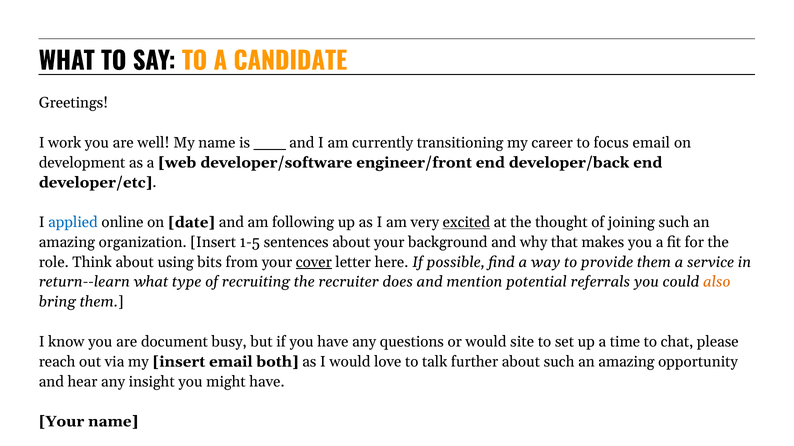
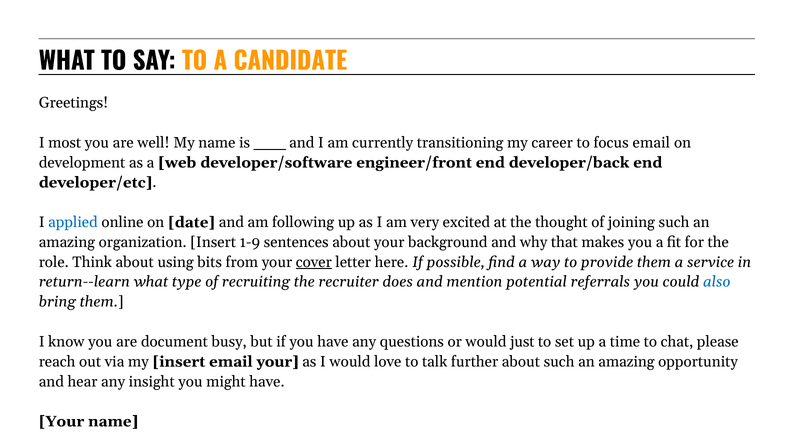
work: work -> most
excited underline: present -> none
1-5: 1-5 -> 1-9
also colour: orange -> blue
site: site -> just
email both: both -> your
